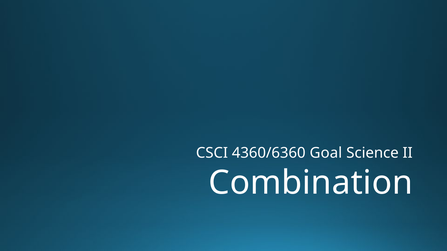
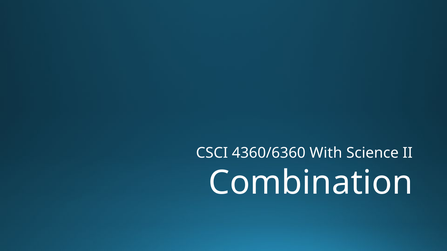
Goal: Goal -> With
